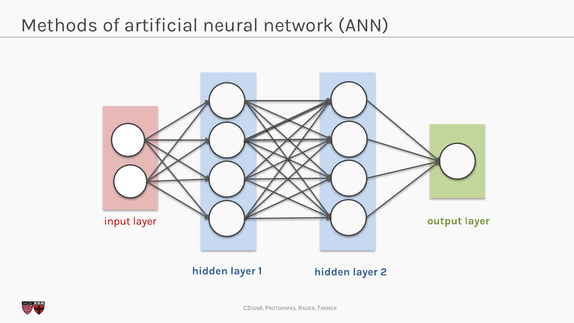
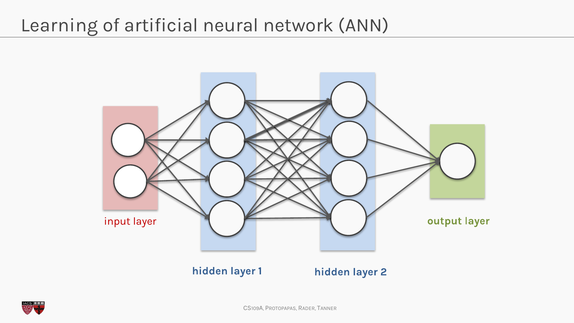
Methods: Methods -> Learning
